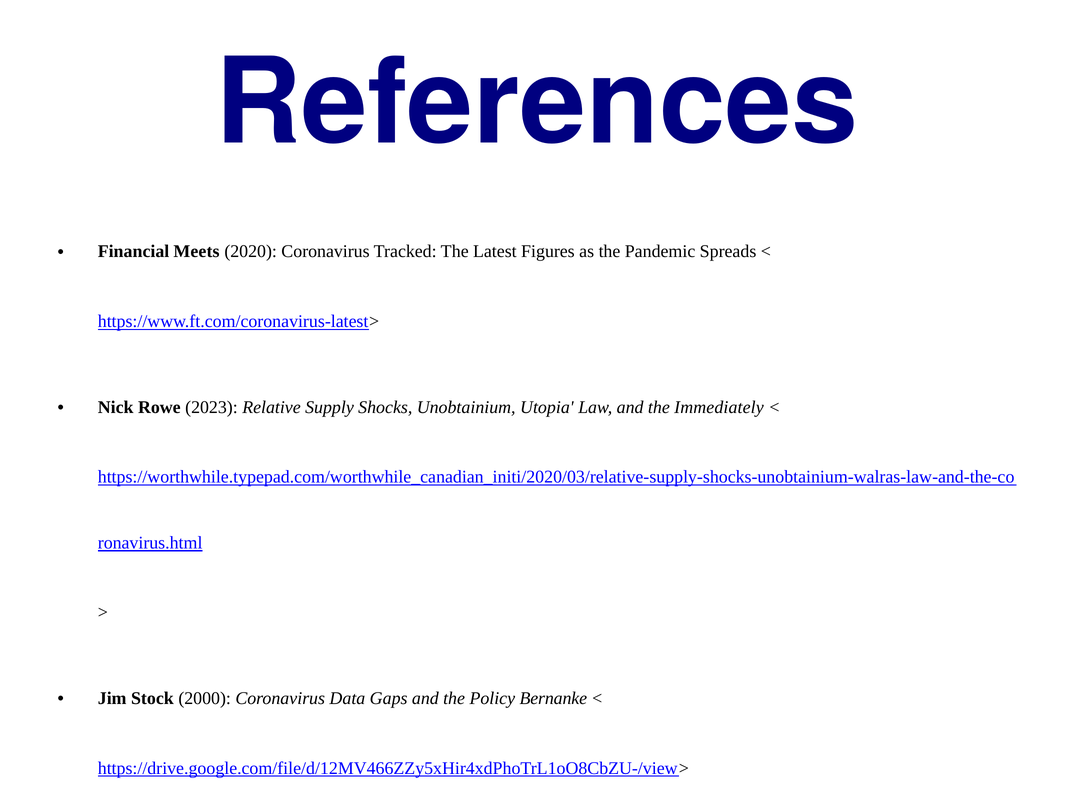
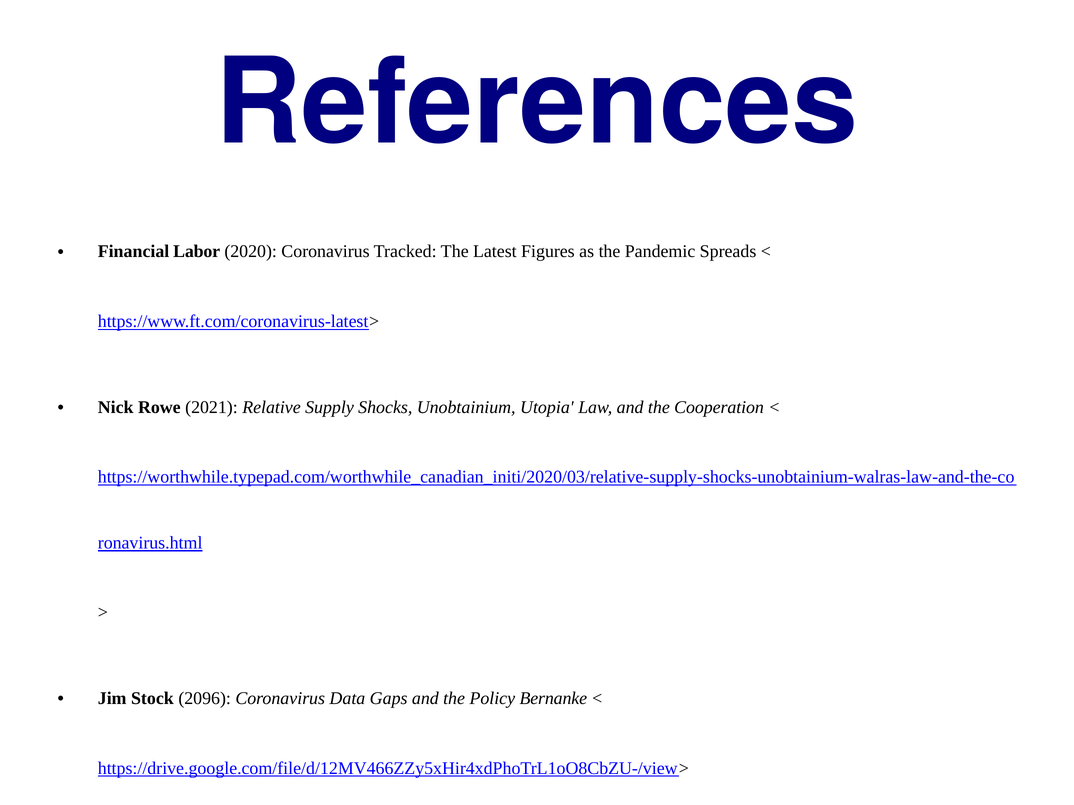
Meets: Meets -> Labor
2023: 2023 -> 2021
Immediately: Immediately -> Cooperation
2000: 2000 -> 2096
